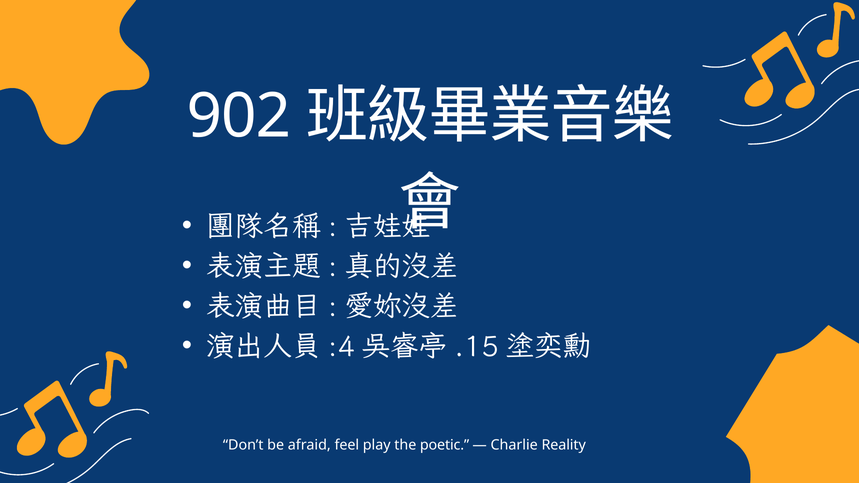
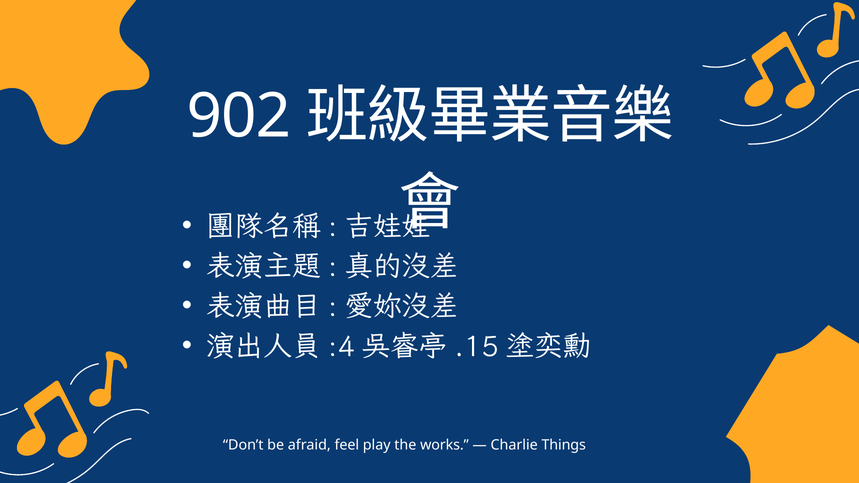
poetic: poetic -> works
Reality: Reality -> Things
